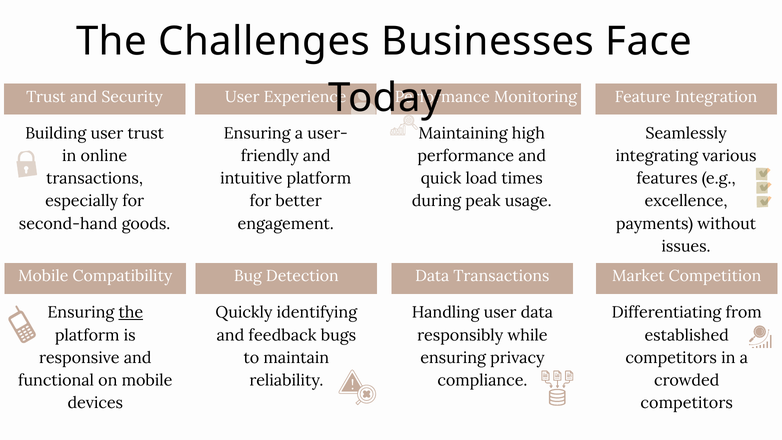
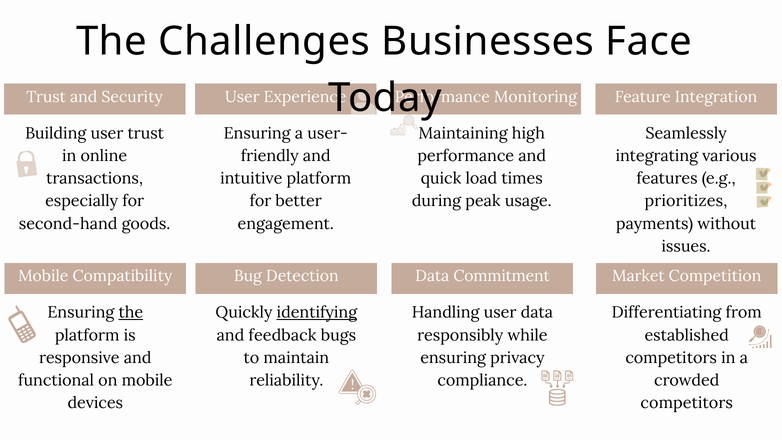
excellence: excellence -> prioritizes
Data Transactions: Transactions -> Commitment
identifying underline: none -> present
